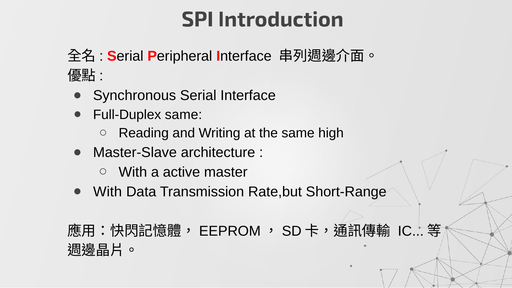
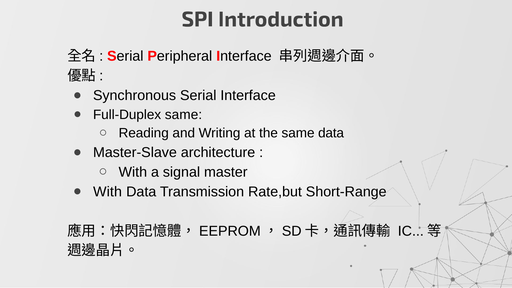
same high: high -> data
active: active -> signal
